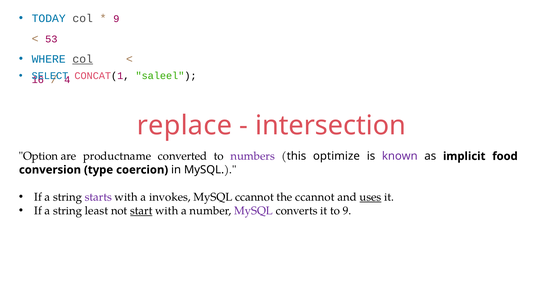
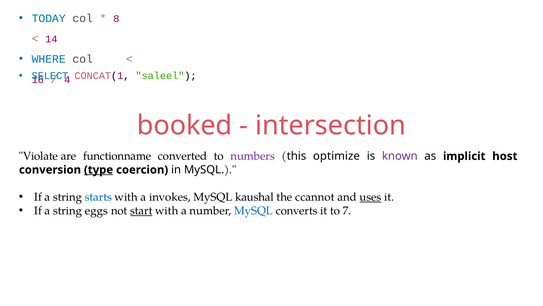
9 at (116, 19): 9 -> 8
53: 53 -> 14
col at (83, 59) underline: present -> none
replace: replace -> booked
Option: Option -> Violate
productname: productname -> functionname
food: food -> host
type underline: none -> present
starts colour: purple -> blue
MySQL ccannot: ccannot -> kaushal
least: least -> eggs
MySQL at (254, 210) colour: purple -> blue
to 9: 9 -> 7
